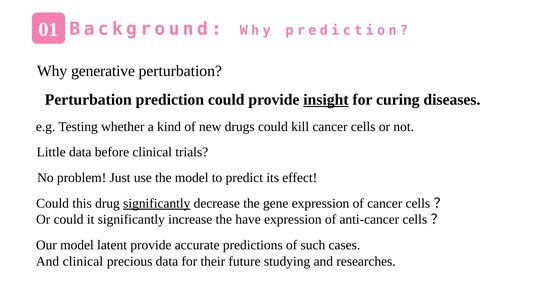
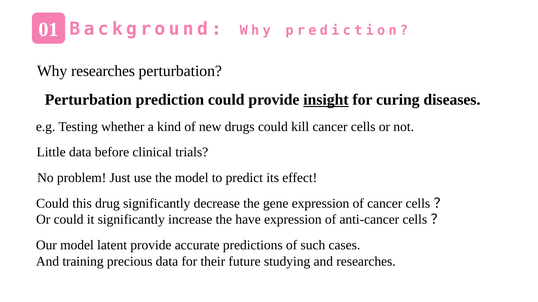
Why generative: generative -> researches
significantly at (157, 204) underline: present -> none
And clinical: clinical -> training
